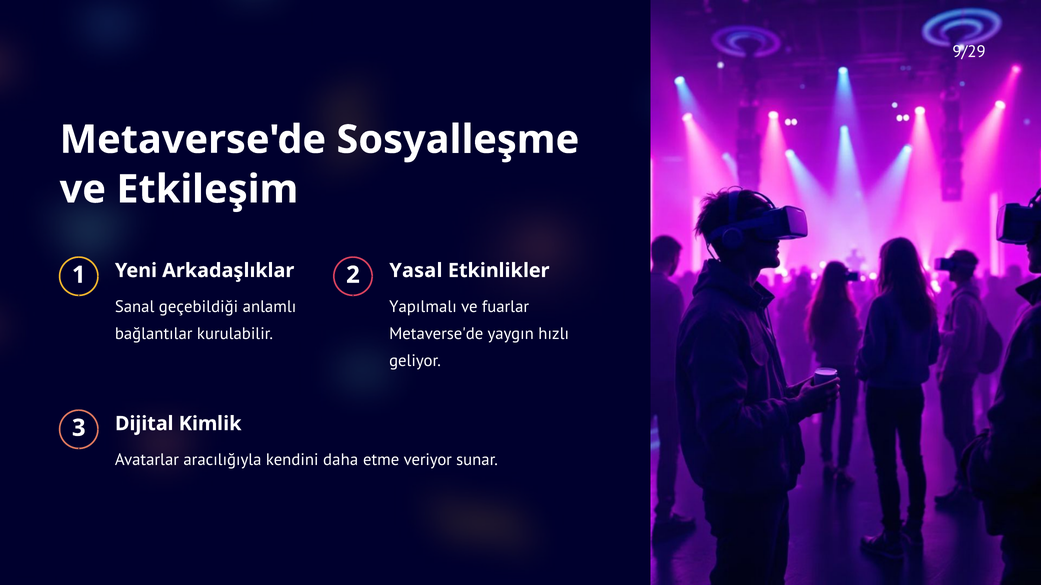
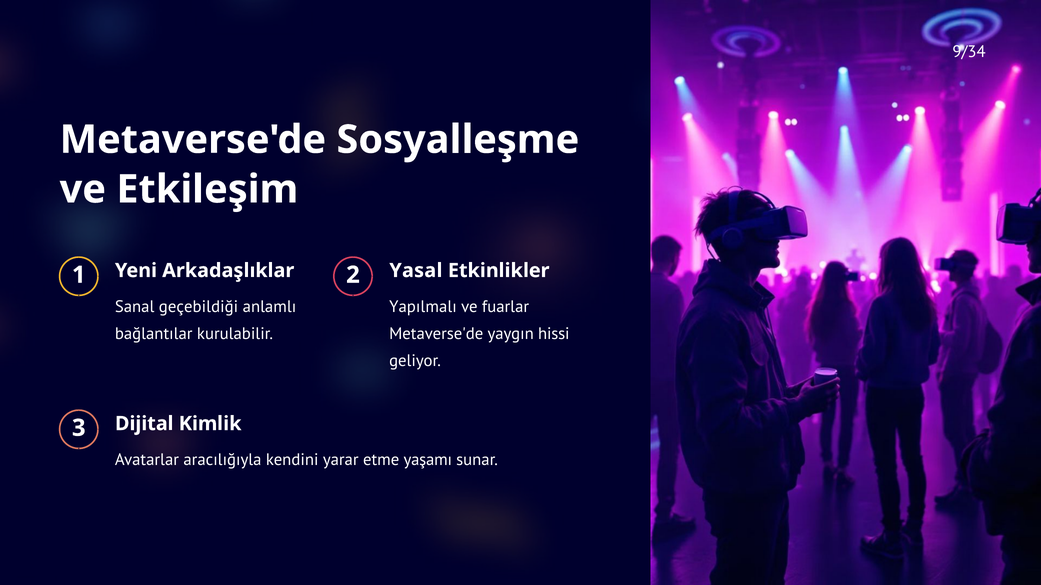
9/29: 9/29 -> 9/34
hızlı: hızlı -> hissi
daha: daha -> yarar
veriyor: veriyor -> yaşamı
